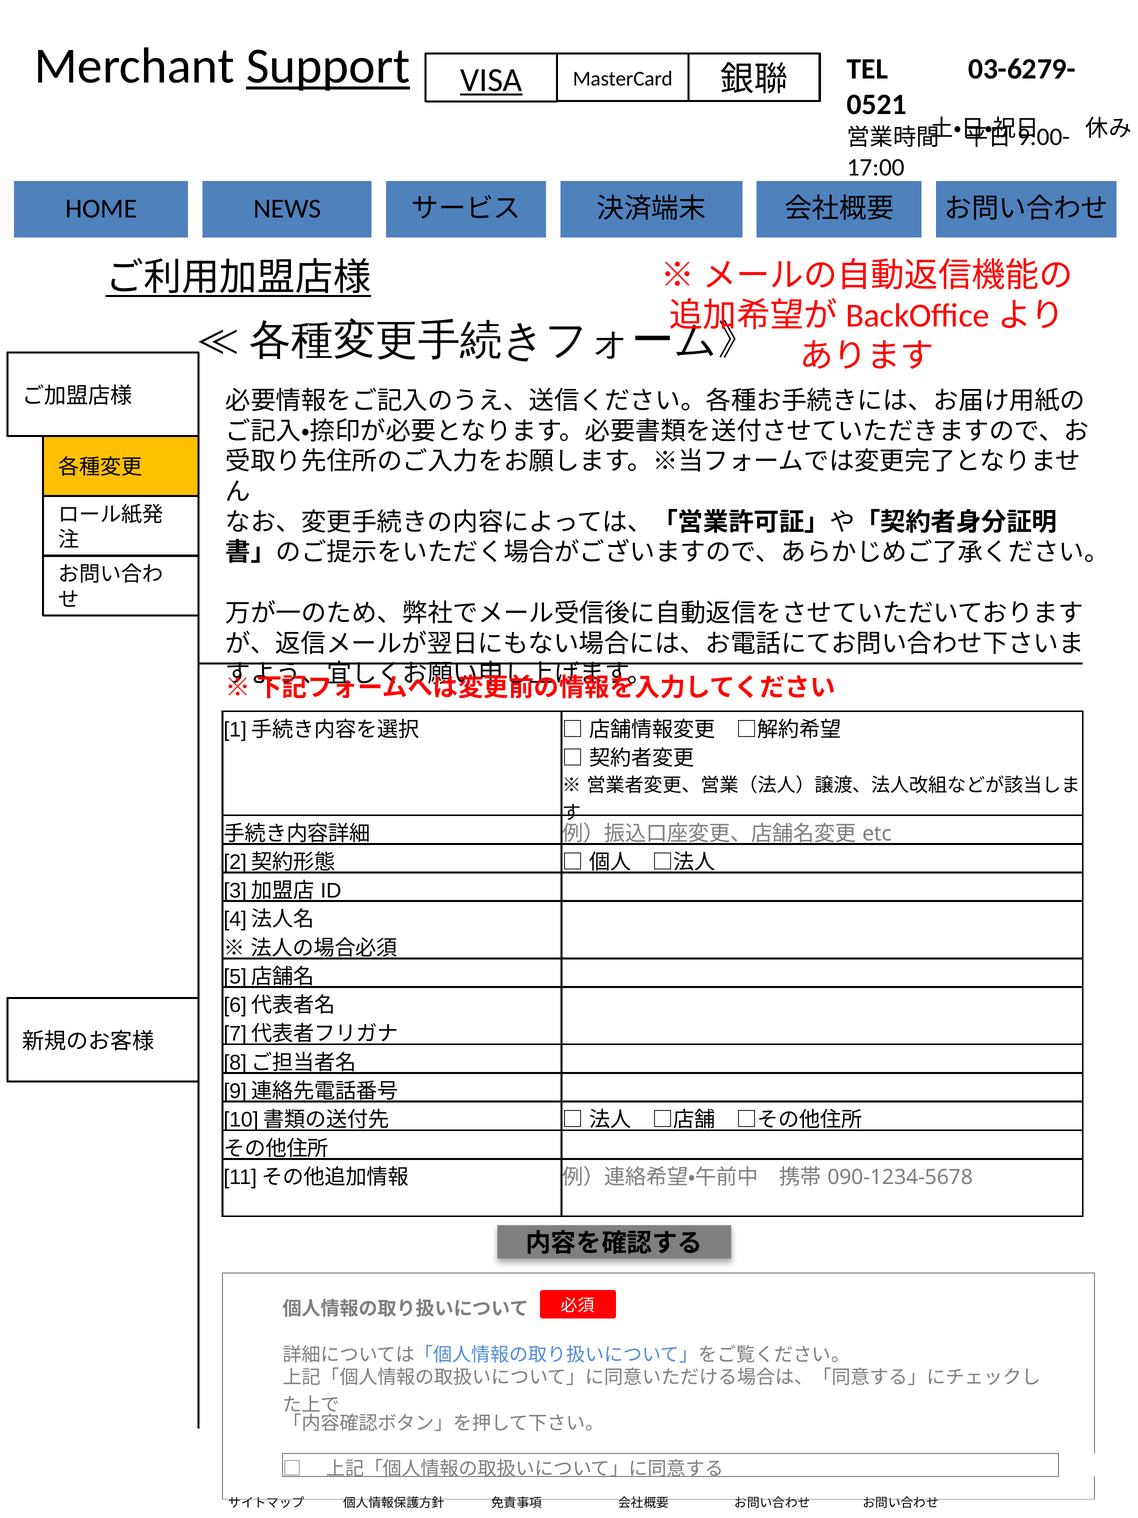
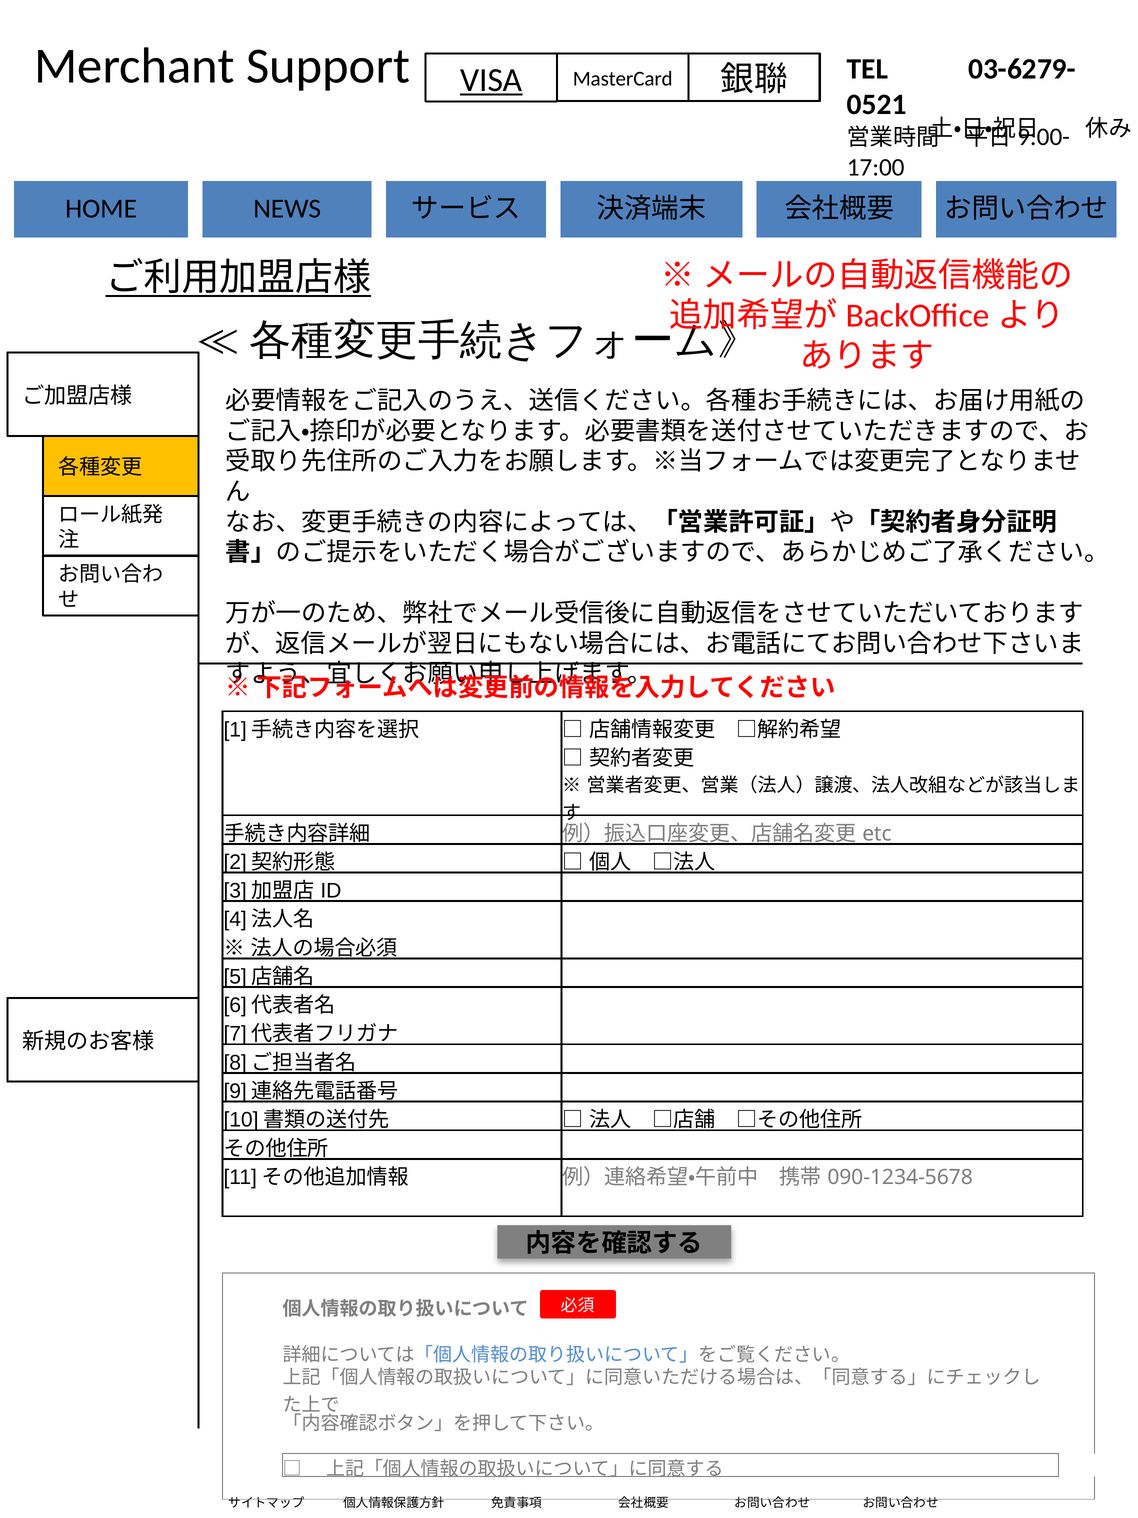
Support underline: present -> none
